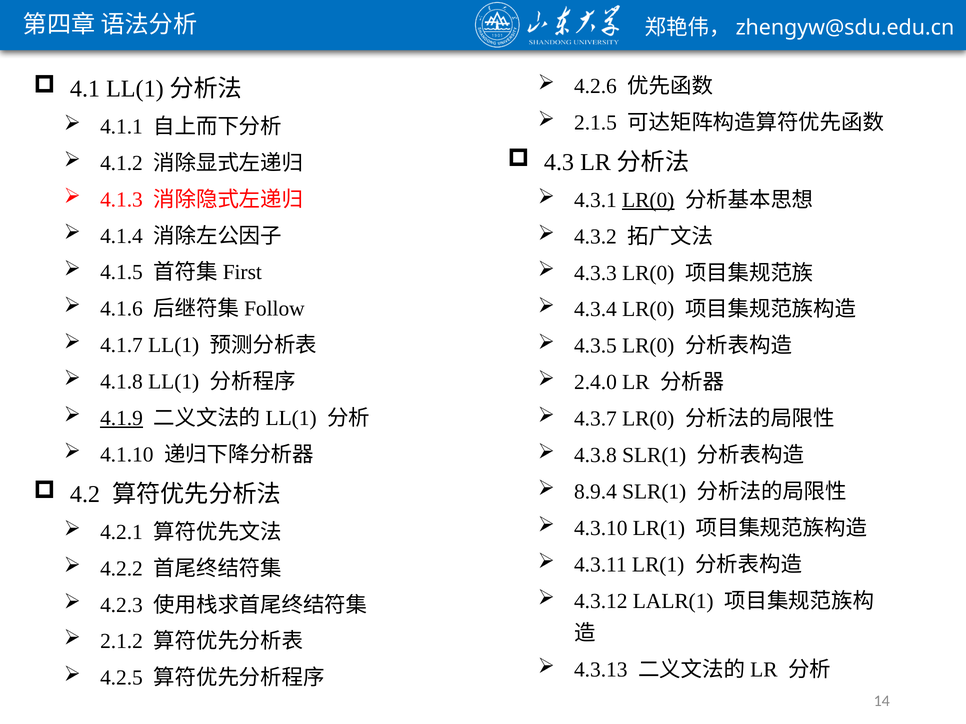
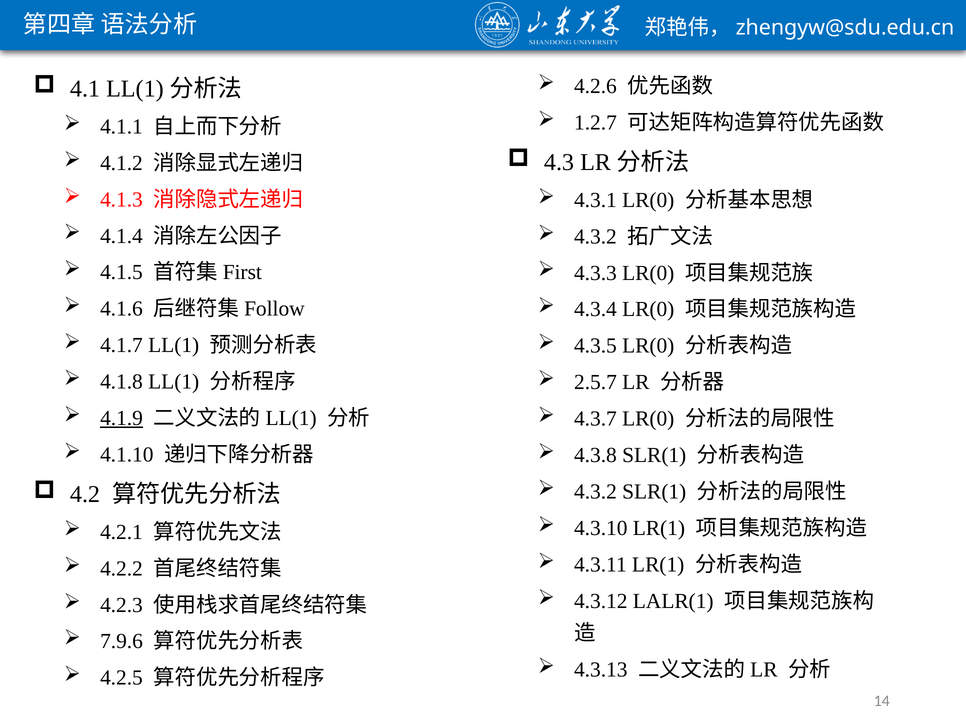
2.1.5: 2.1.5 -> 1.2.7
LR(0 at (648, 200) underline: present -> none
2.4.0: 2.4.0 -> 2.5.7
8.9.4 at (595, 492): 8.9.4 -> 4.3.2
2.1.2: 2.1.2 -> 7.9.6
